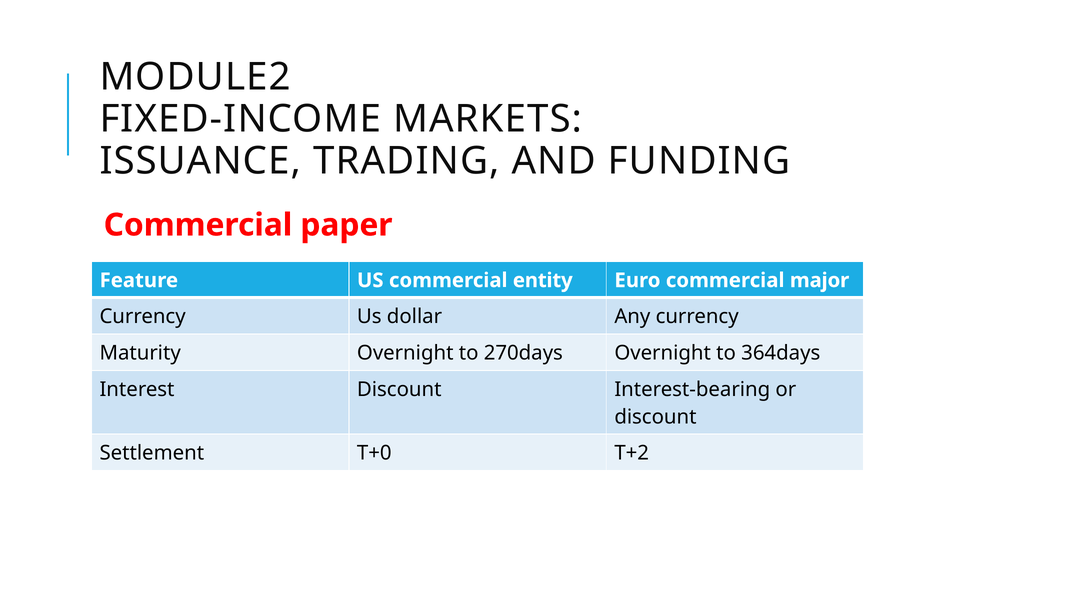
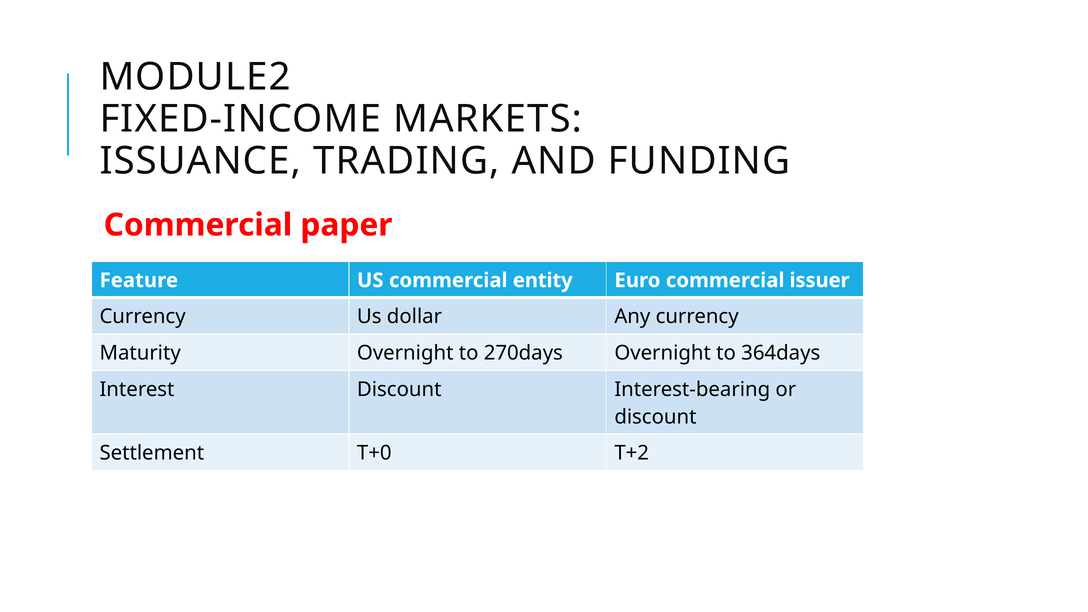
major: major -> issuer
